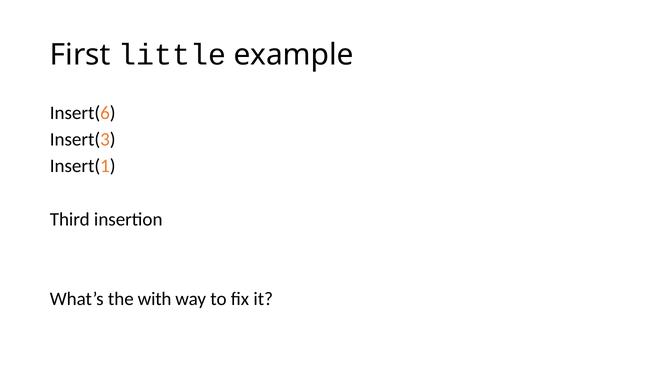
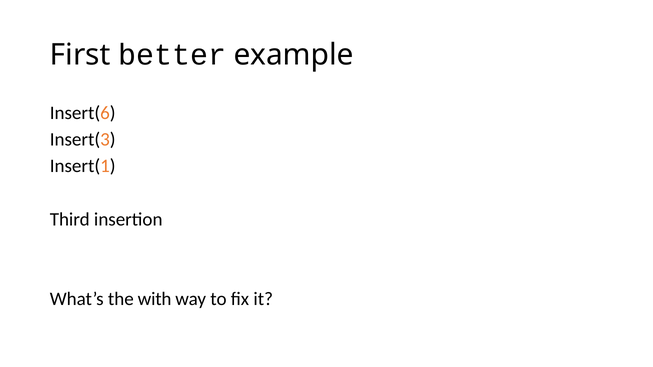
little: little -> better
